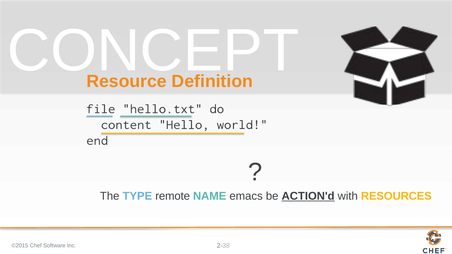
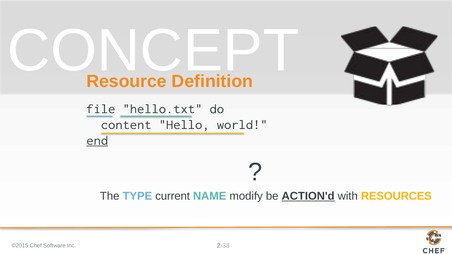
end underline: none -> present
remote: remote -> current
emacs: emacs -> modify
